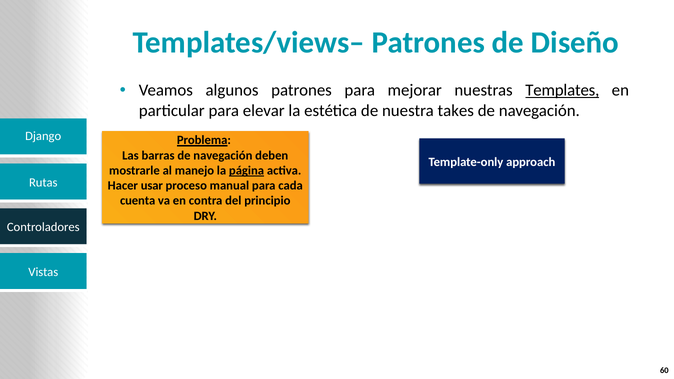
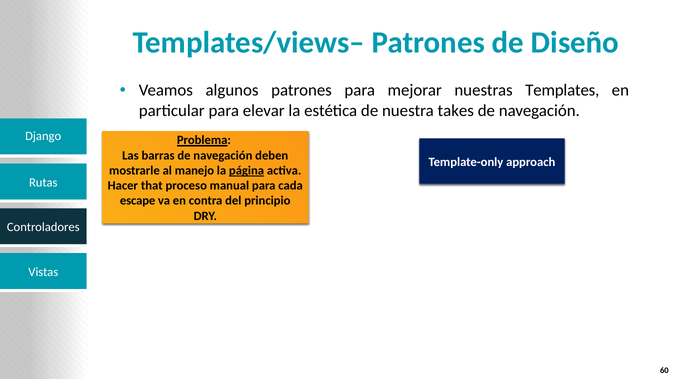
Templates underline: present -> none
usar: usar -> that
cuenta: cuenta -> escape
